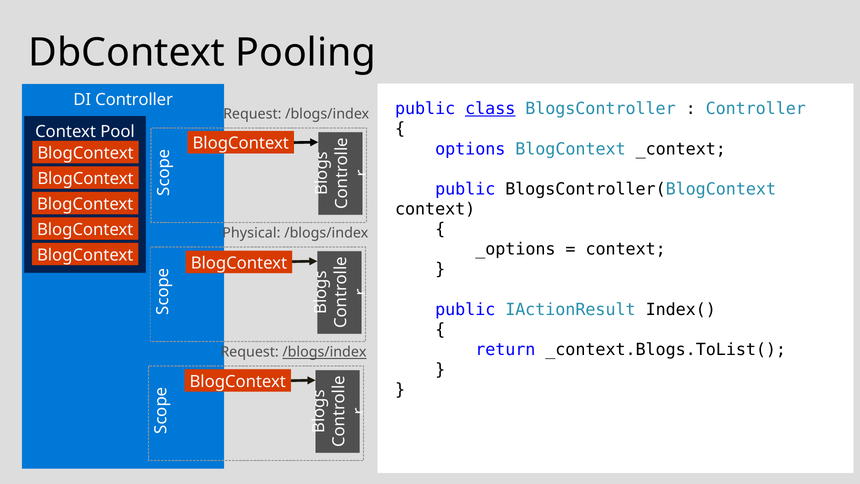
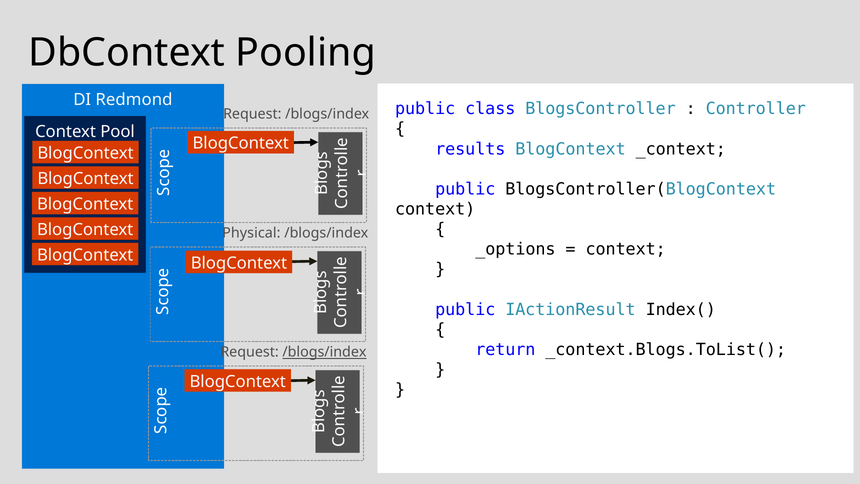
DI Controller: Controller -> Redmond
class underline: present -> none
options: options -> results
